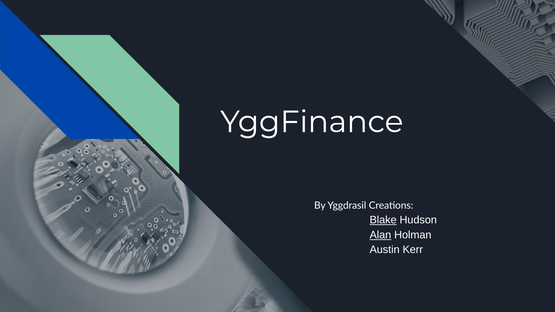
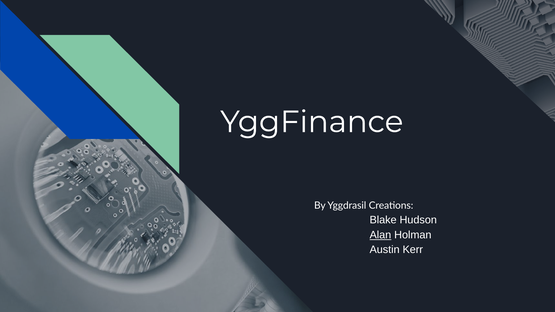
Blake underline: present -> none
